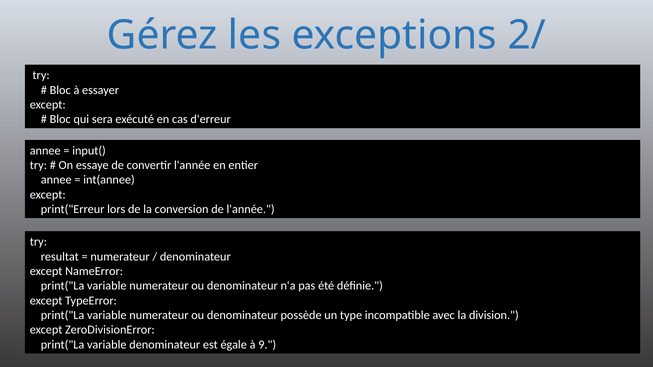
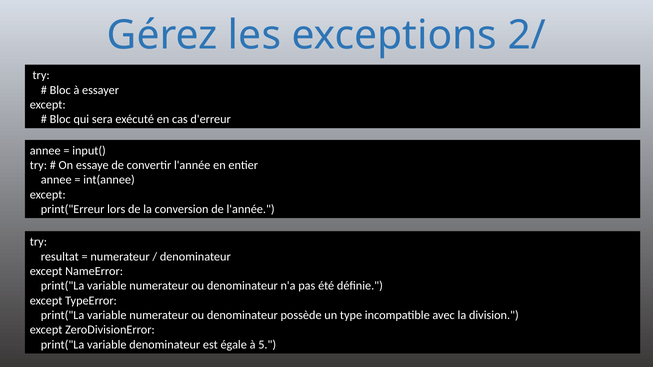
9: 9 -> 5
